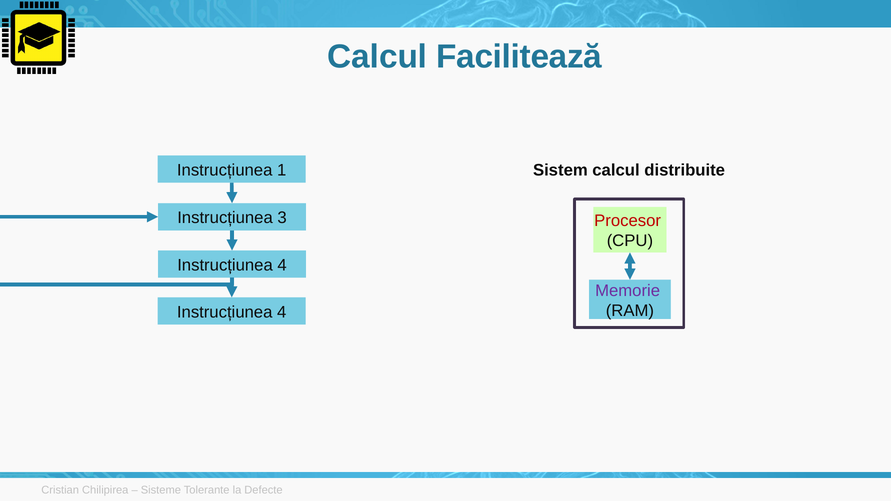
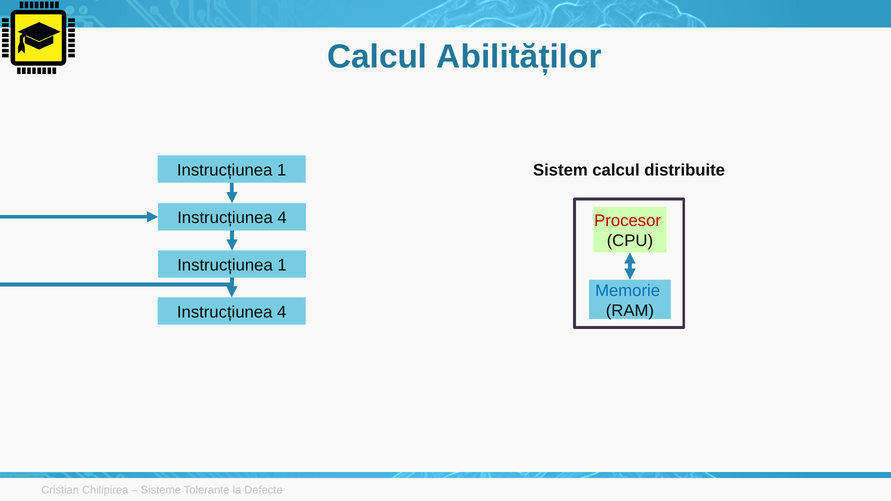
Facilitează: Facilitează -> Abilităților
3 at (282, 218): 3 -> 4
4 at (282, 265): 4 -> 1
Memorie colour: purple -> blue
